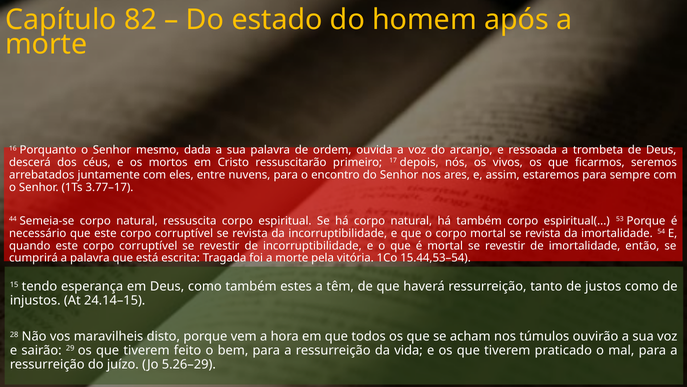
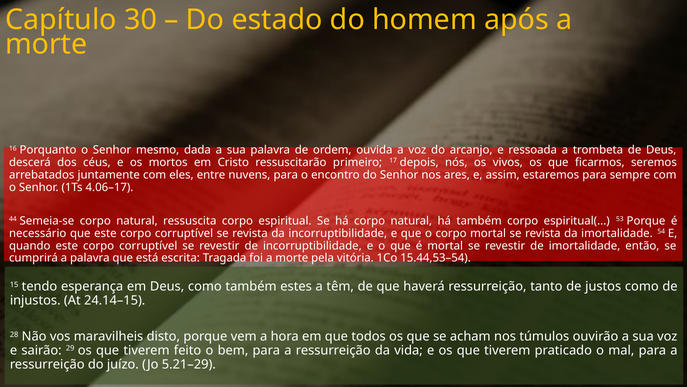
82: 82 -> 30
3.77–17: 3.77–17 -> 4.06–17
5.26–29: 5.26–29 -> 5.21–29
